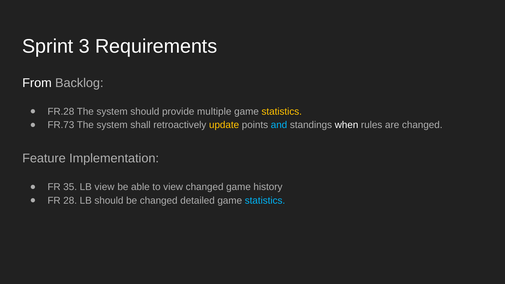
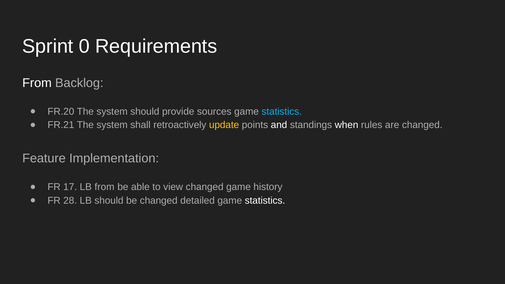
3: 3 -> 0
FR.28: FR.28 -> FR.20
multiple: multiple -> sources
statistics at (282, 112) colour: yellow -> light blue
FR.73: FR.73 -> FR.21
and colour: light blue -> white
35: 35 -> 17
LB view: view -> from
statistics at (265, 201) colour: light blue -> white
